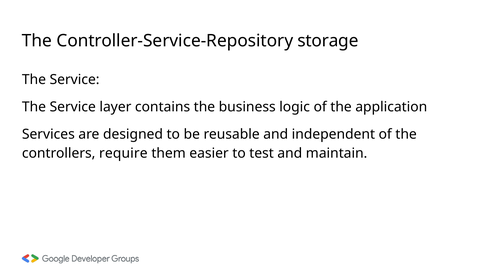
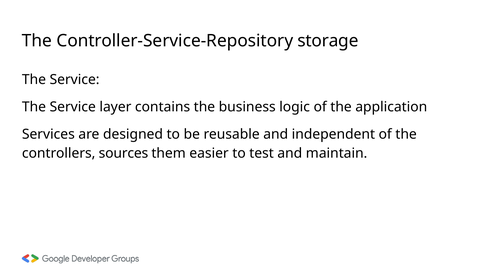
require: require -> sources
